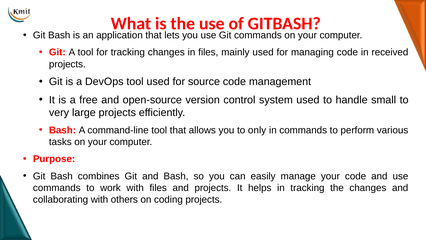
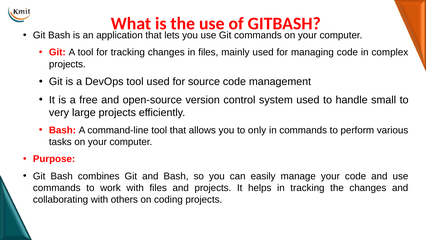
received: received -> complex
